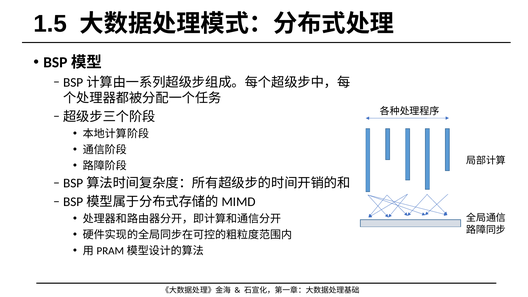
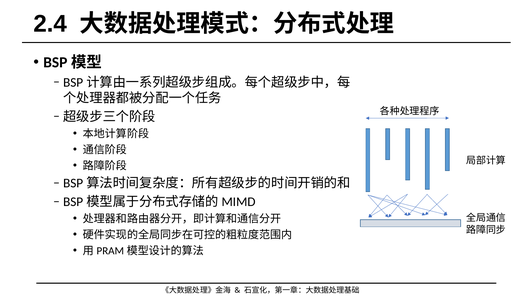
1.5: 1.5 -> 2.4
